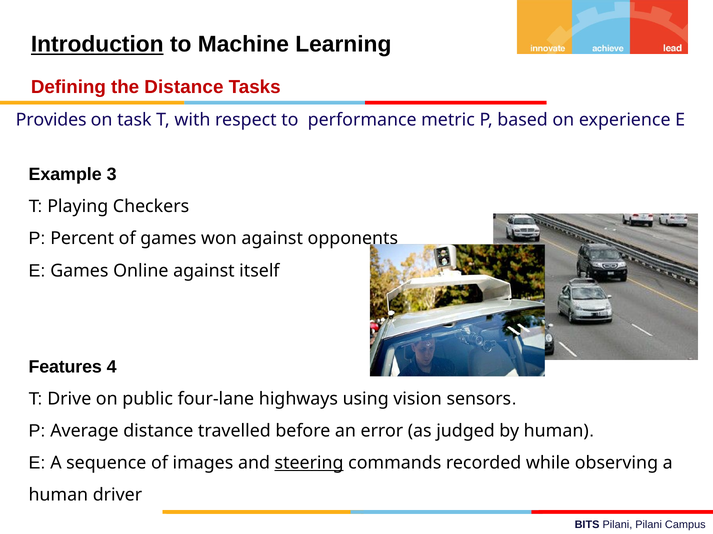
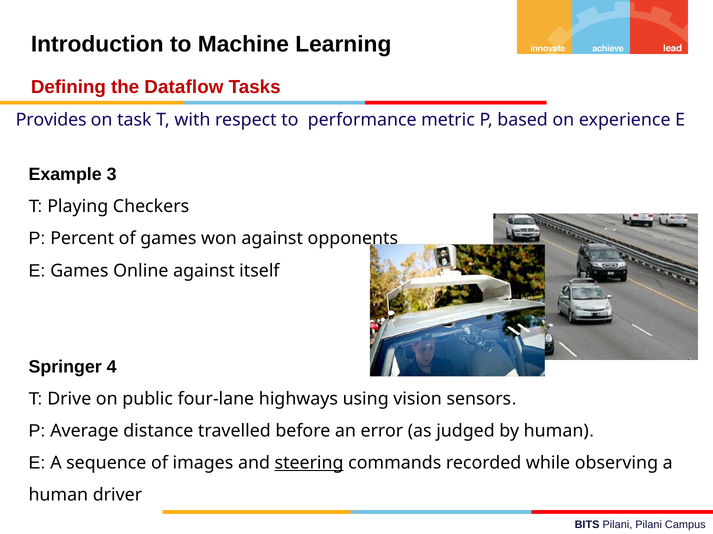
Introduction underline: present -> none
the Distance: Distance -> Dataflow
Features: Features -> Springer
